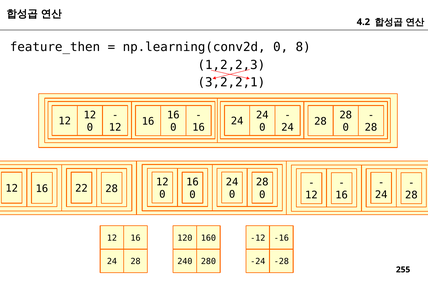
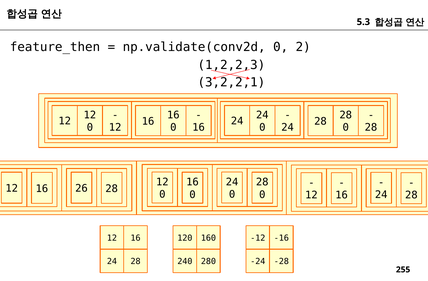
4.2: 4.2 -> 5.3
np.learning(conv2d: np.learning(conv2d -> np.validate(conv2d
8: 8 -> 2
22: 22 -> 26
